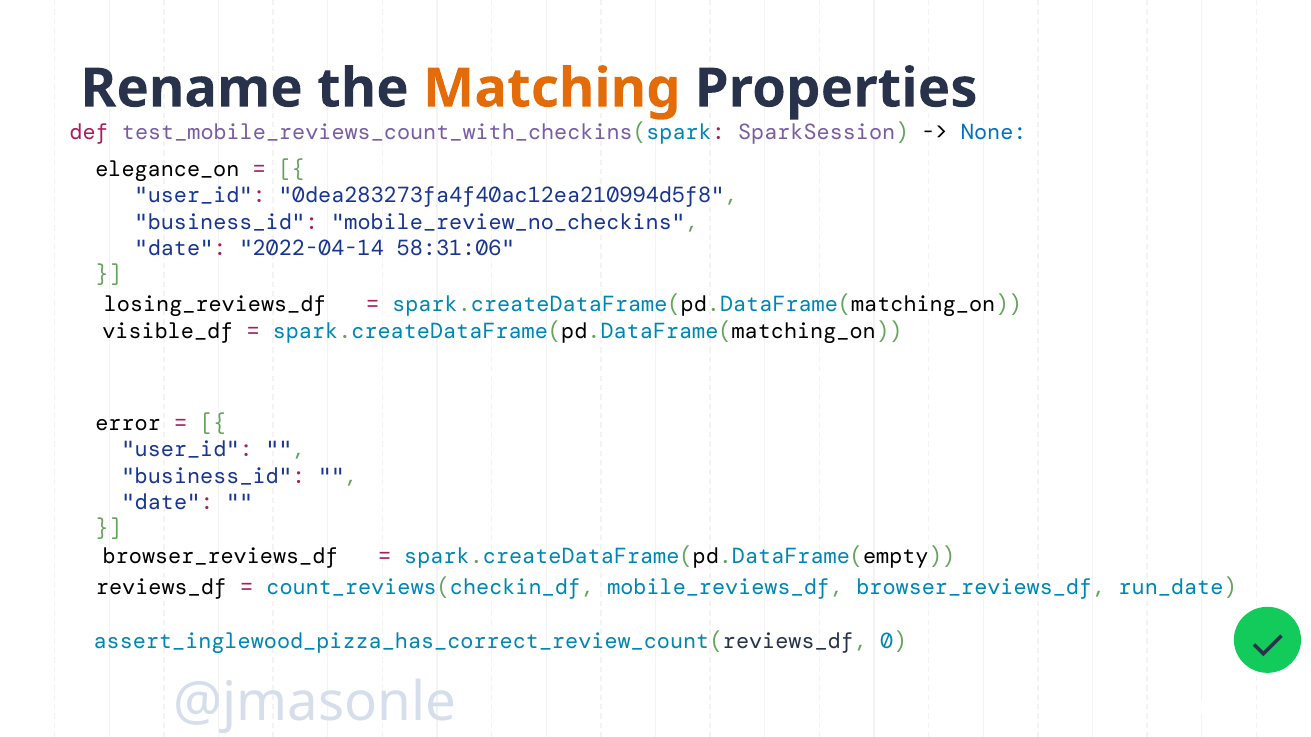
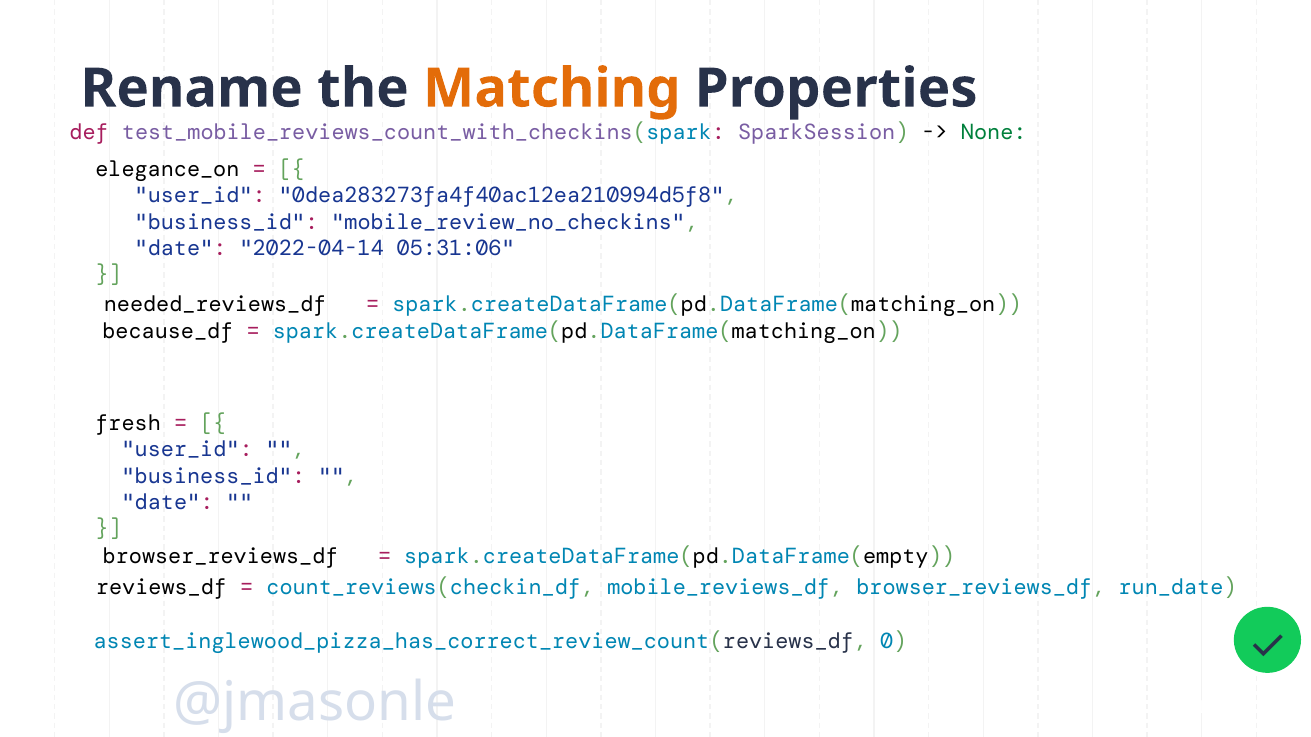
None colour: blue -> green
58:31:06: 58:31:06 -> 05:31:06
losing_reviews_df: losing_reviews_df -> needed_reviews_df
visible_df: visible_df -> because_df
error: error -> fresh
